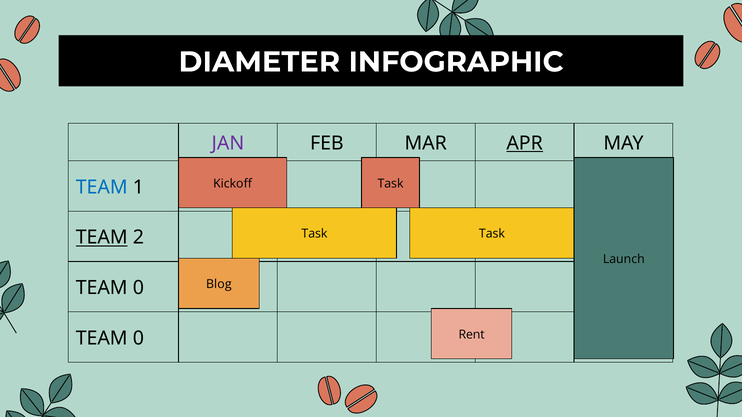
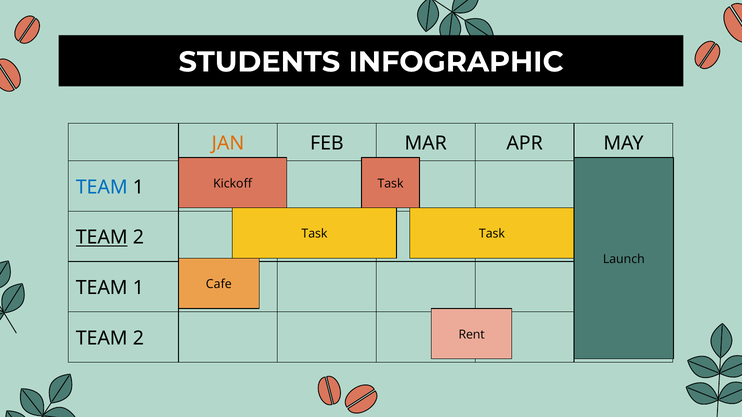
DIAMETER: DIAMETER -> STUDENTS
JAN colour: purple -> orange
APR underline: present -> none
Blog: Blog -> Cafe
0 at (138, 288): 0 -> 1
0 at (138, 339): 0 -> 2
